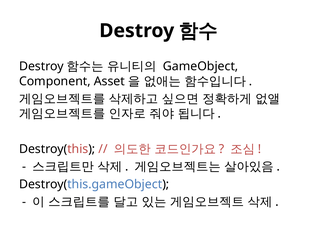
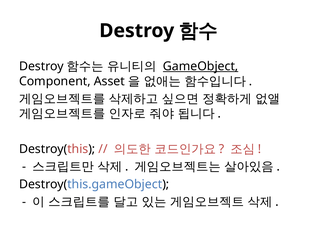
GameObject underline: none -> present
